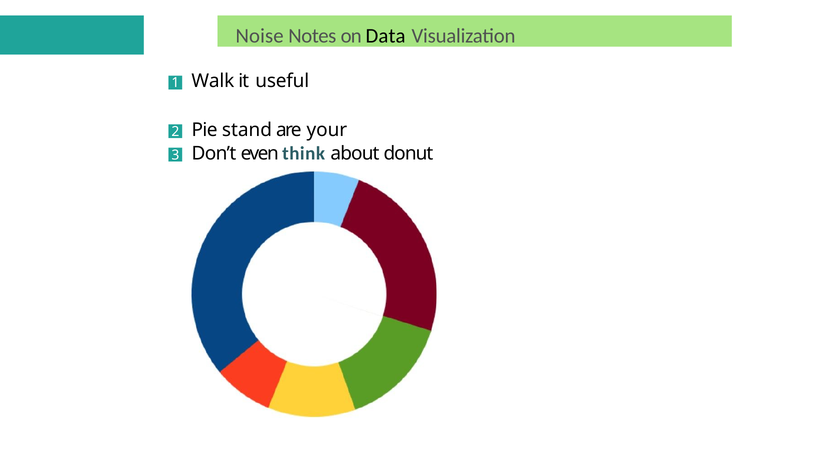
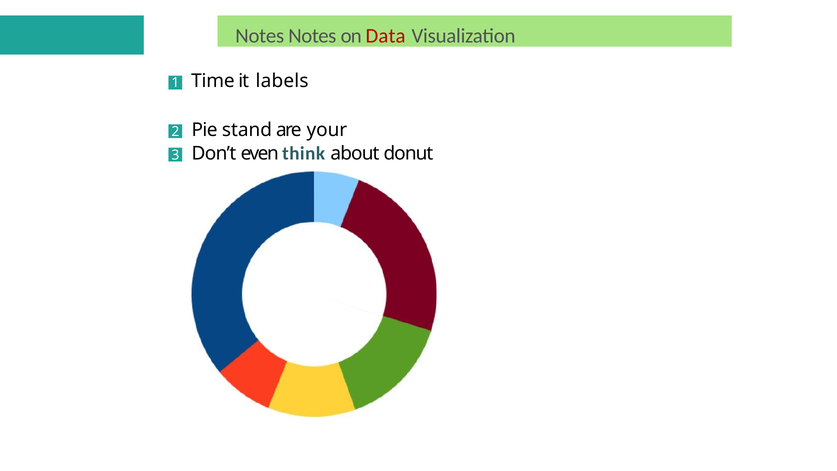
Noise at (260, 36): Noise -> Notes
Data colour: black -> red
Walk: Walk -> Time
useful: useful -> labels
